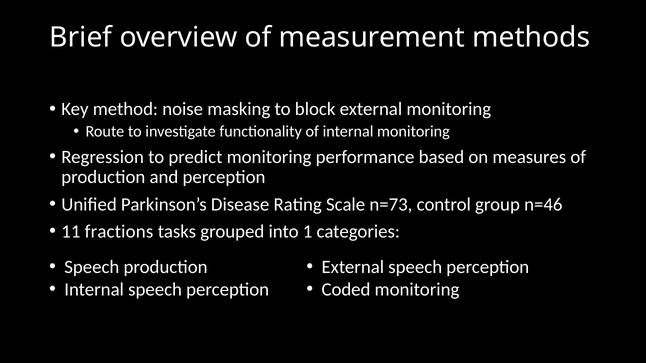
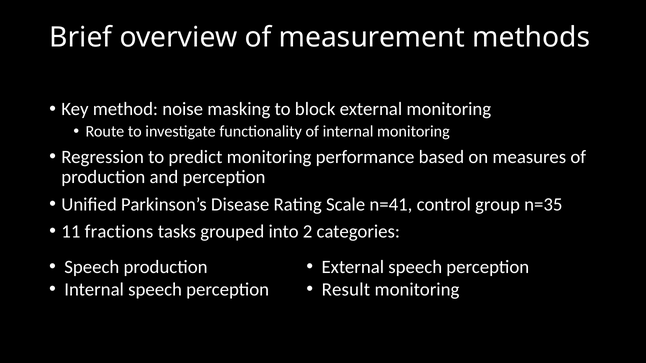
n=73: n=73 -> n=41
n=46: n=46 -> n=35
1: 1 -> 2
Coded: Coded -> Result
